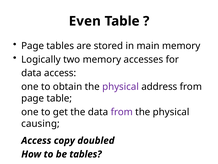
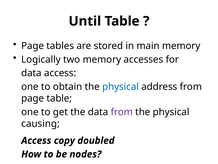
Even: Even -> Until
physical at (121, 86) colour: purple -> blue
be tables: tables -> nodes
